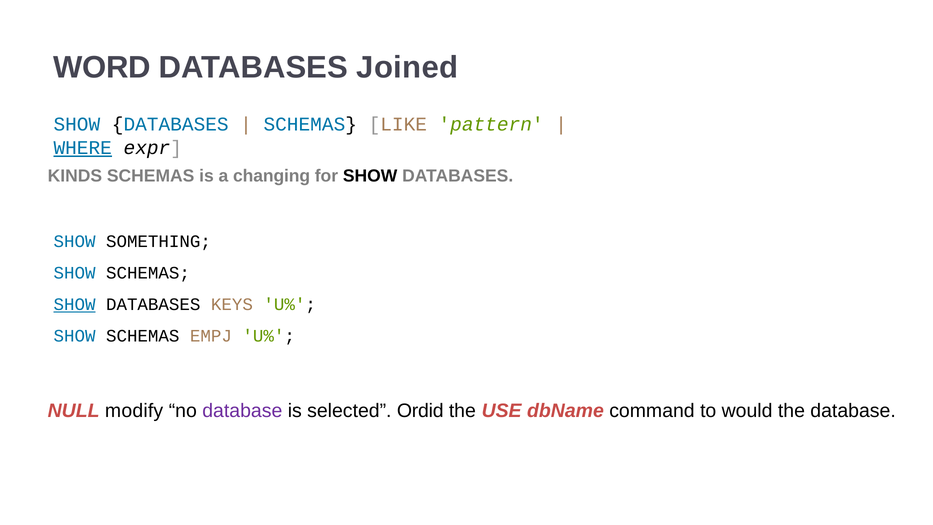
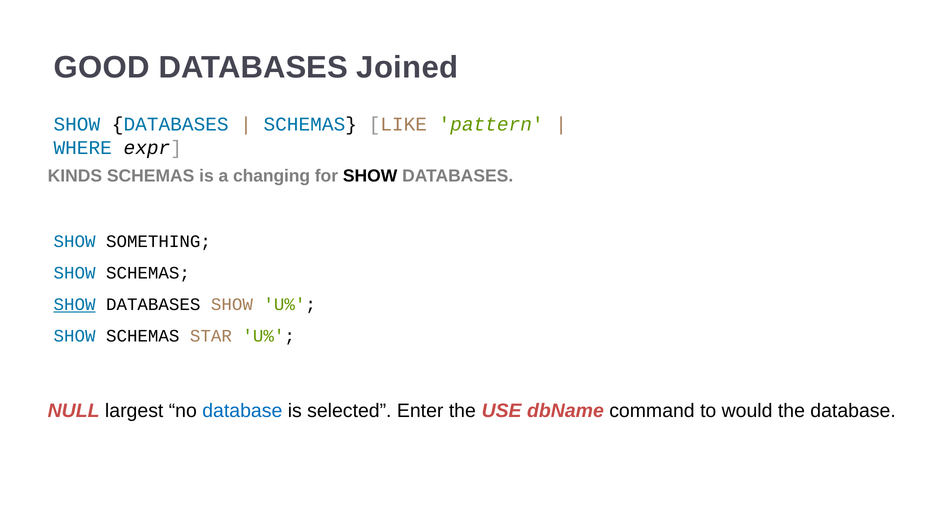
WORD: WORD -> GOOD
WHERE underline: present -> none
KEYS at (232, 304): KEYS -> SHOW
EMPJ: EMPJ -> STAR
modify: modify -> largest
database at (242, 411) colour: purple -> blue
Ordid: Ordid -> Enter
